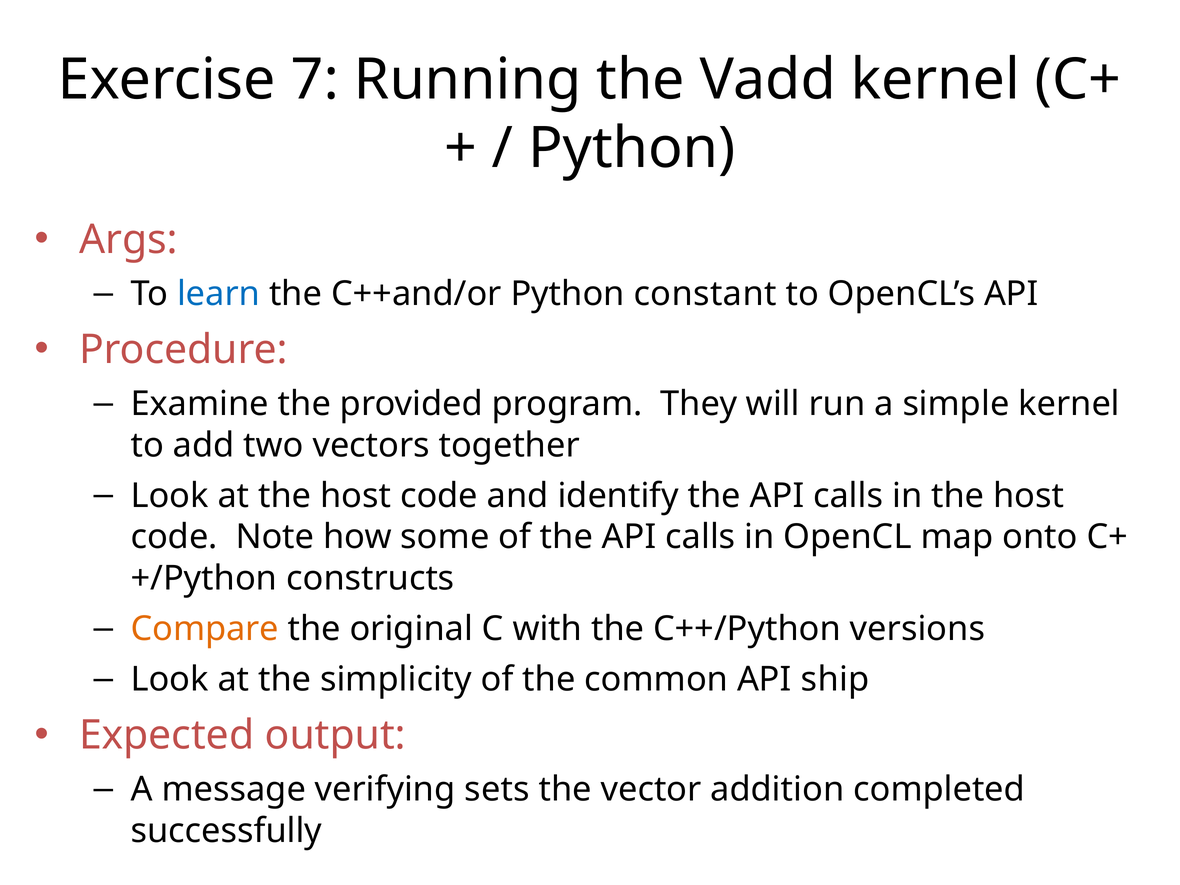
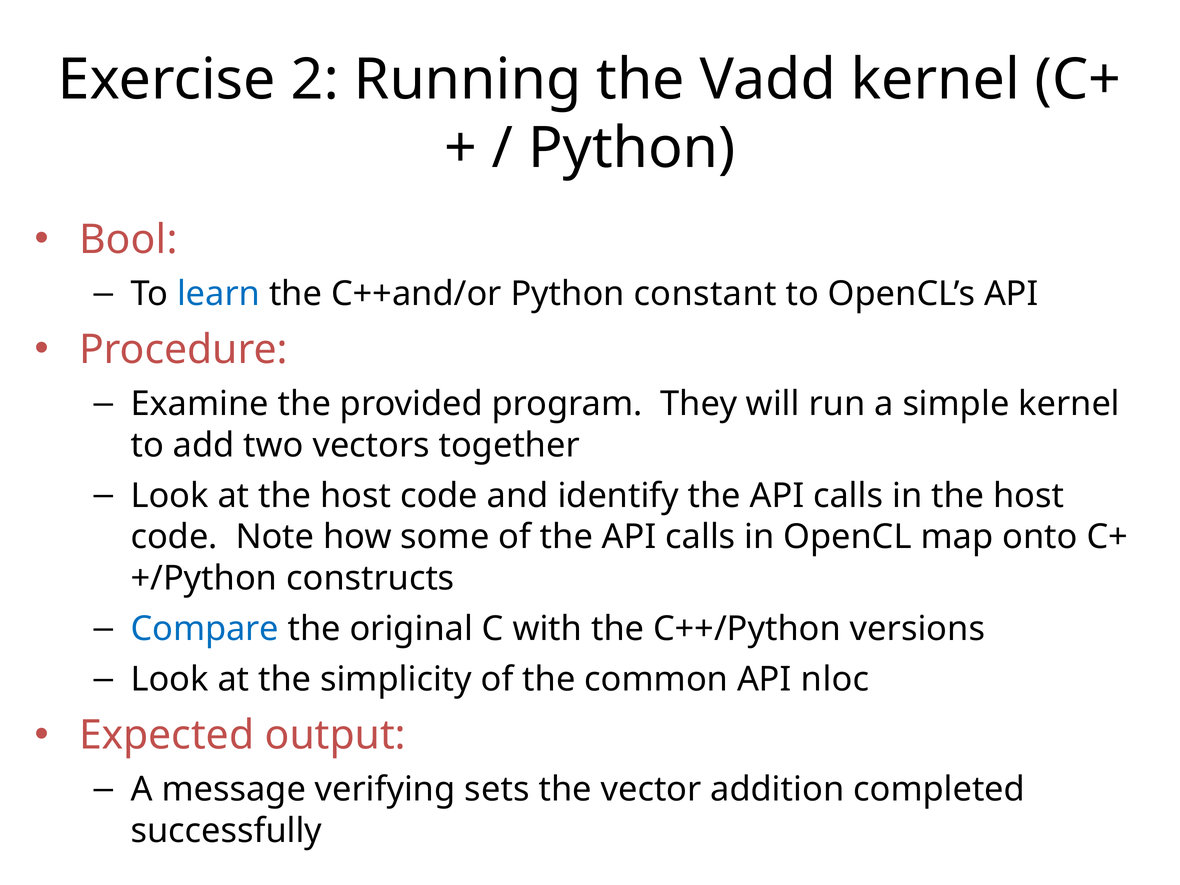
7: 7 -> 2
Args: Args -> Bool
Compare colour: orange -> blue
ship: ship -> nloc
